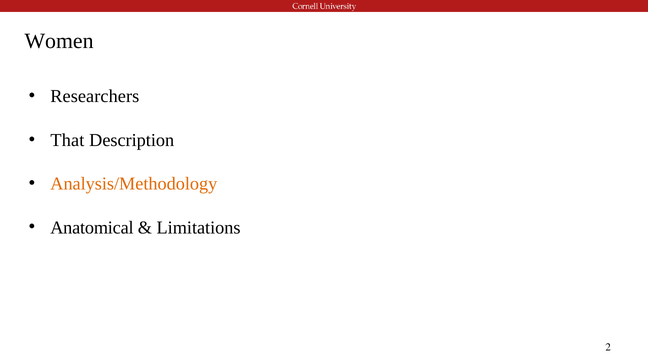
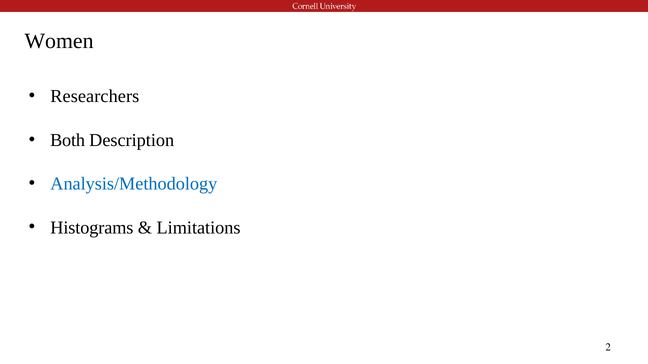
That: That -> Both
Analysis/Methodology colour: orange -> blue
Anatomical: Anatomical -> Histograms
